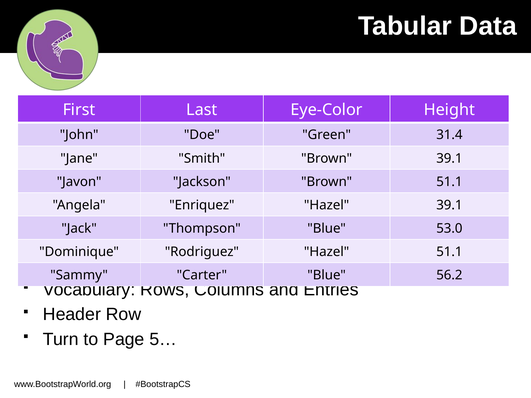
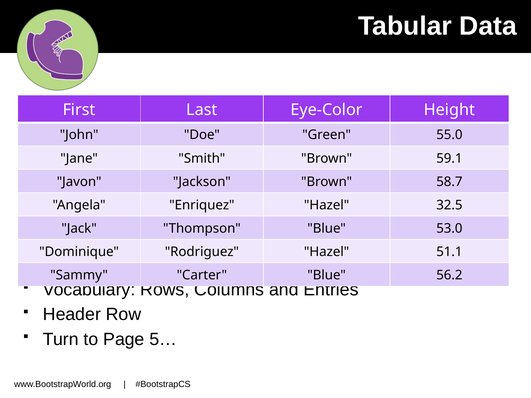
31.4: 31.4 -> 55.0
Brown 39.1: 39.1 -> 59.1
Brown 51.1: 51.1 -> 58.7
Hazel 39.1: 39.1 -> 32.5
